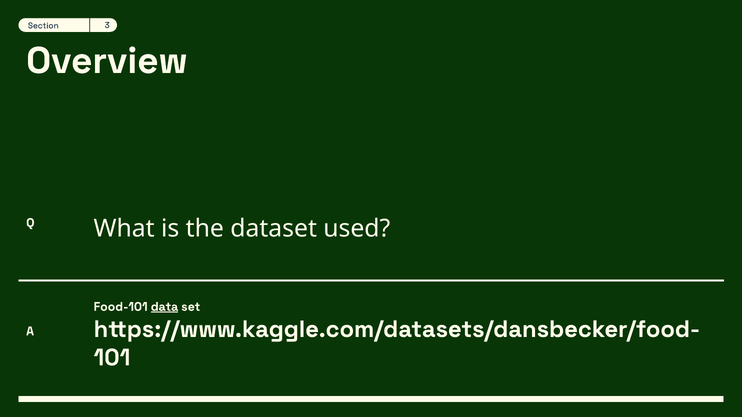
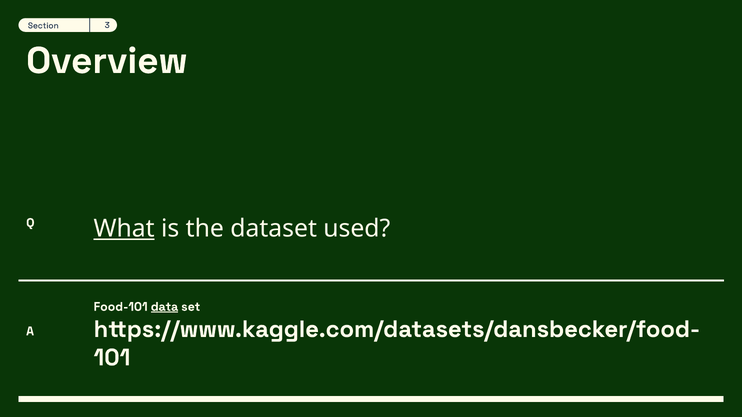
What underline: none -> present
